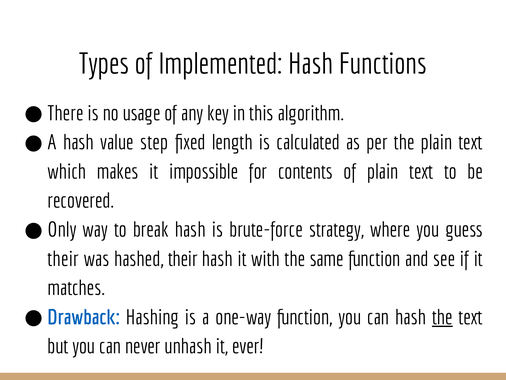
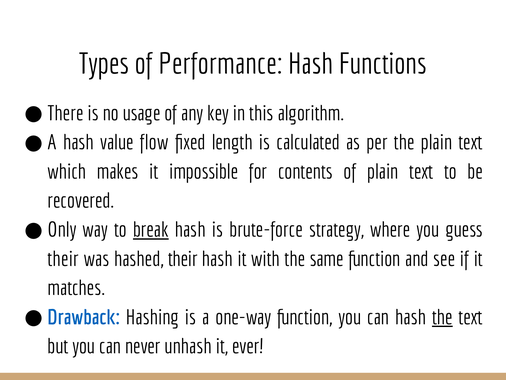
Implemented: Implemented -> Performance
step: step -> flow
break underline: none -> present
